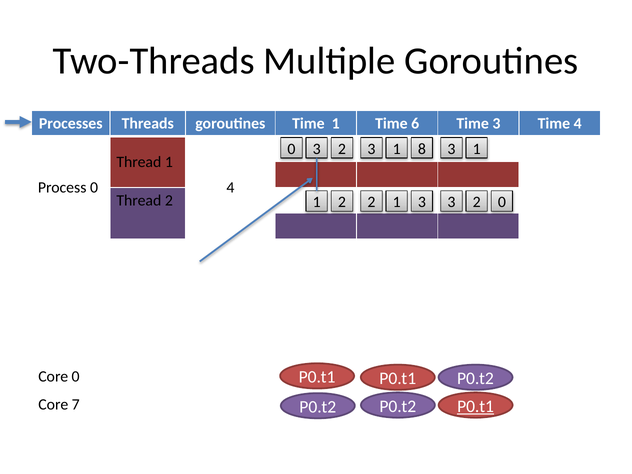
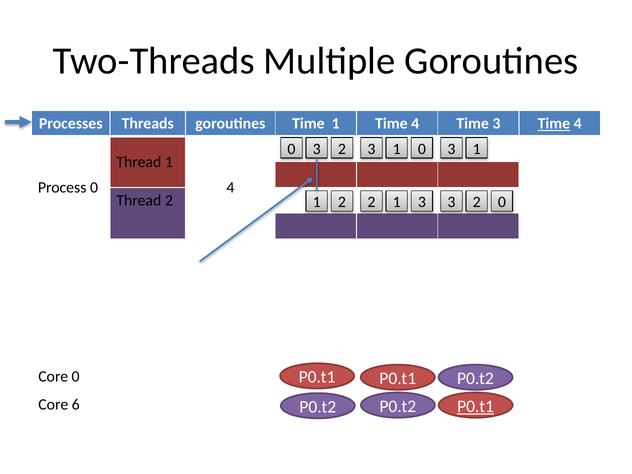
1 Time 6: 6 -> 4
Time at (554, 124) underline: none -> present
1 8: 8 -> 0
7: 7 -> 6
